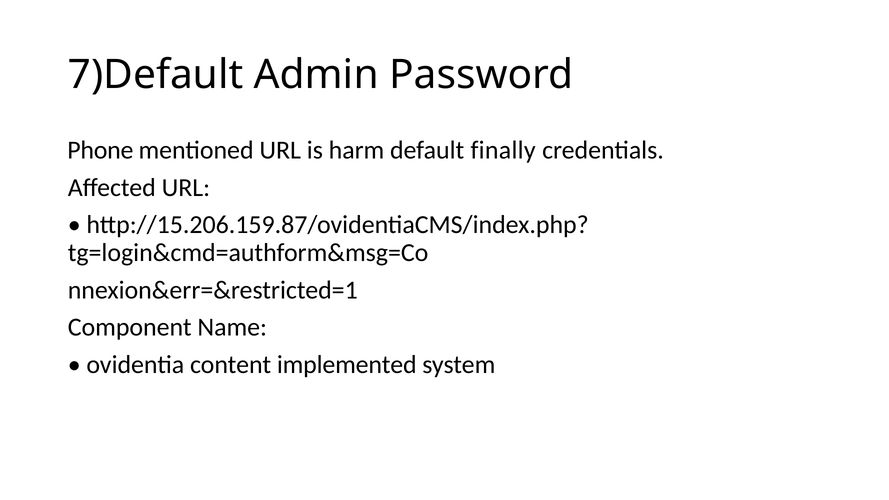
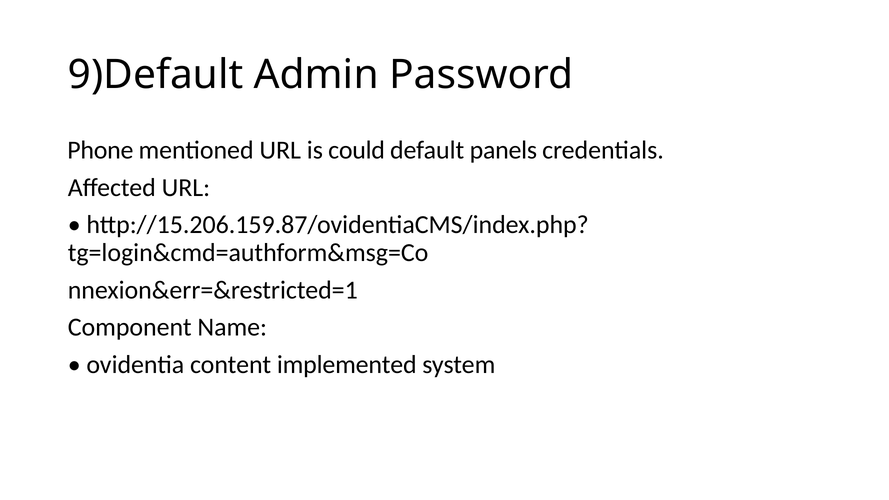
7)Default: 7)Default -> 9)Default
harm: harm -> could
finally: finally -> panels
